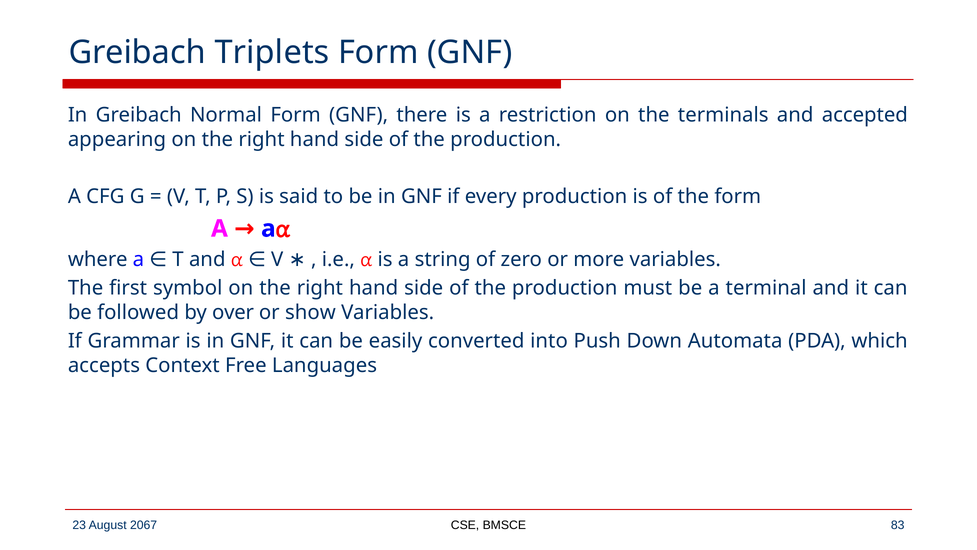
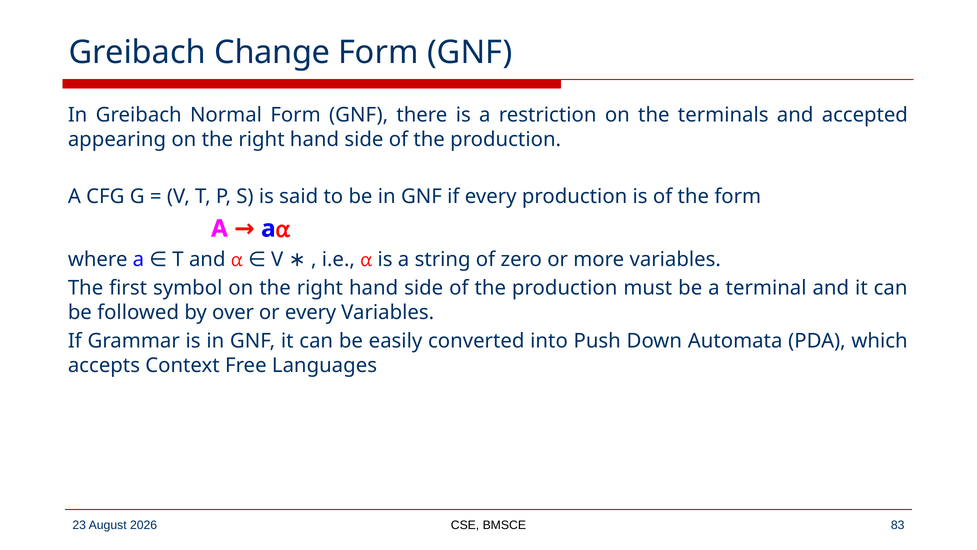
Triplets: Triplets -> Change
or show: show -> every
2067: 2067 -> 2026
